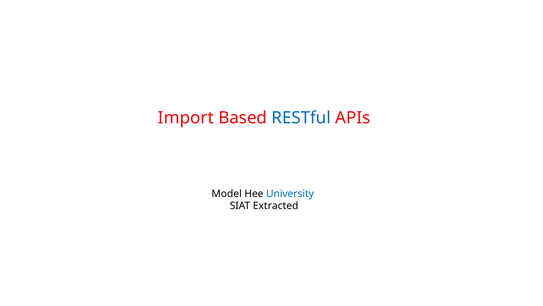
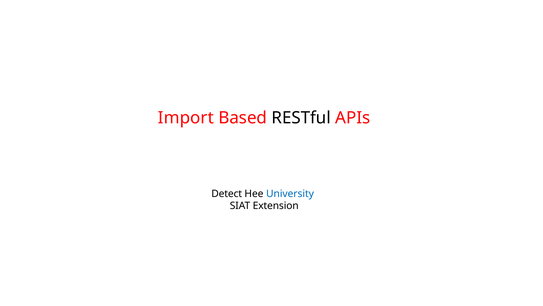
RESTful colour: blue -> black
Model: Model -> Detect
Extracted: Extracted -> Extension
